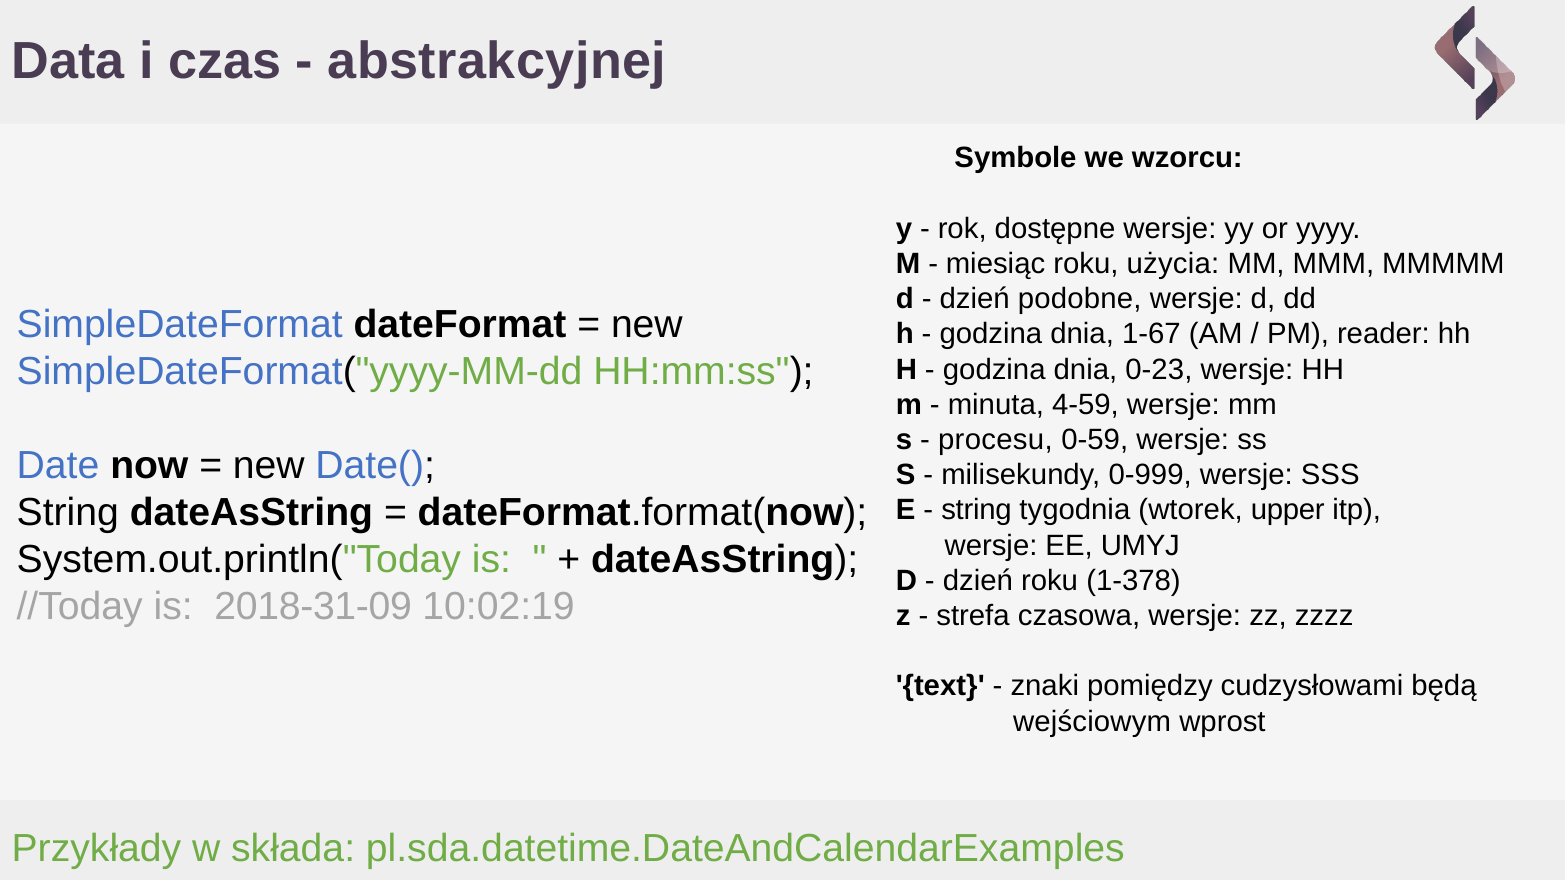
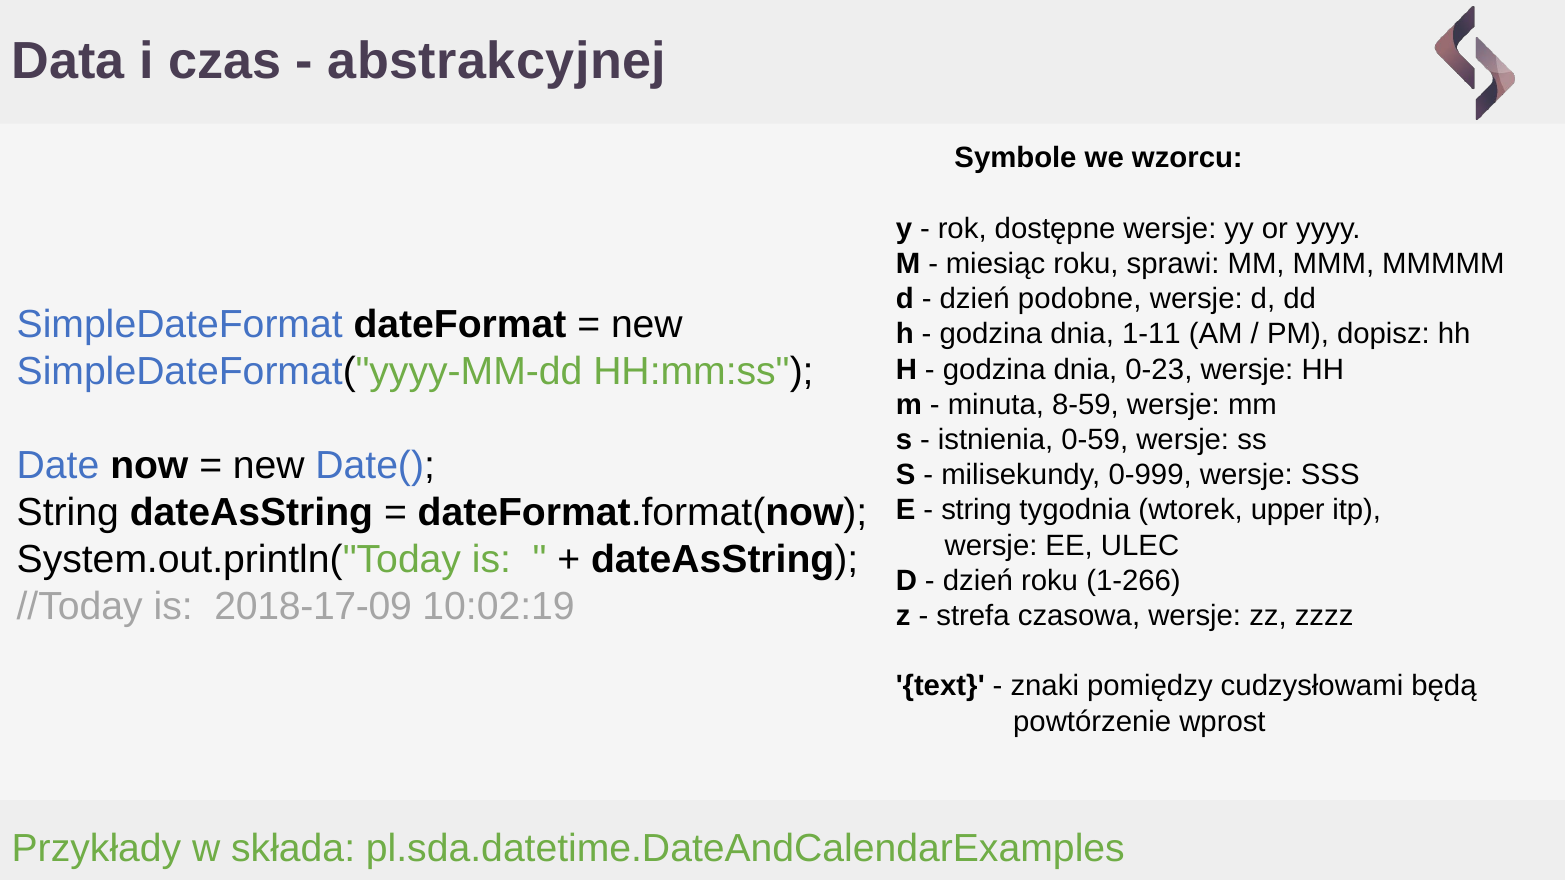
użycia: użycia -> sprawi
1-67: 1-67 -> 1-11
reader: reader -> dopisz
4-59: 4-59 -> 8-59
procesu: procesu -> istnienia
UMYJ: UMYJ -> ULEC
1-378: 1-378 -> 1-266
2018-31-09: 2018-31-09 -> 2018-17-09
wejściowym: wejściowym -> powtórzenie
